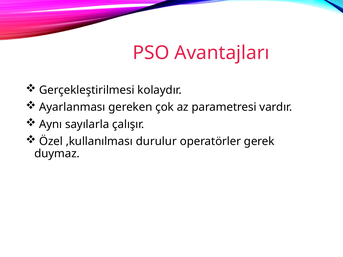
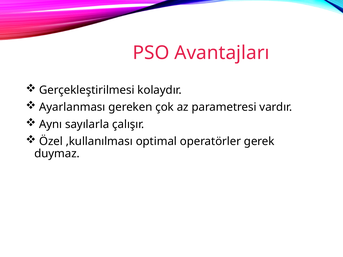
durulur: durulur -> optimal
